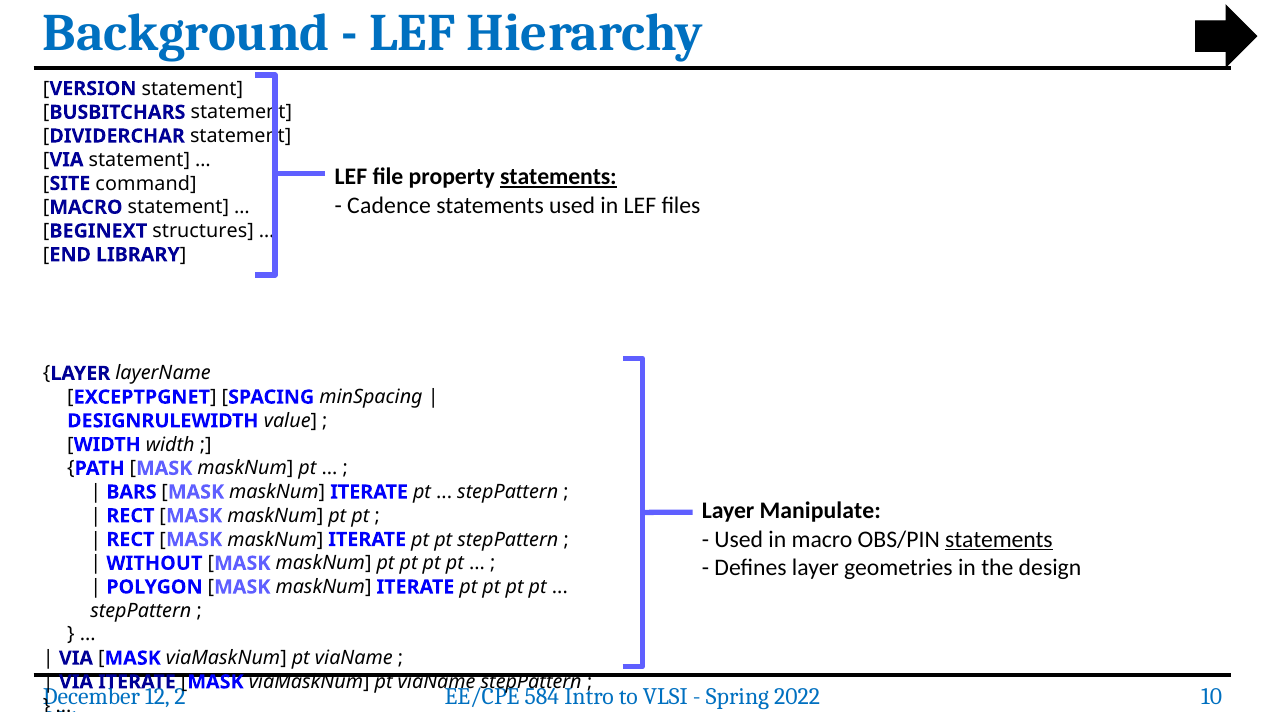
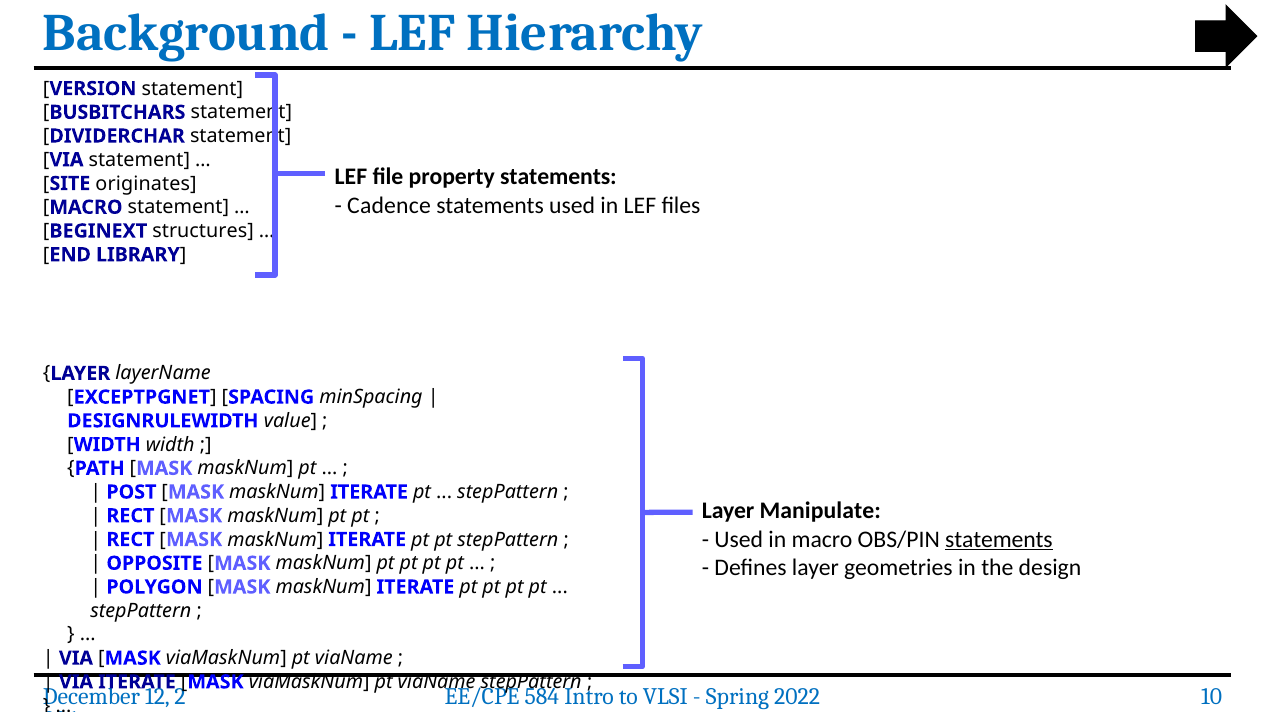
statements at (558, 177) underline: present -> none
command: command -> originates
BARS: BARS -> POST
WITHOUT: WITHOUT -> OPPOSITE
